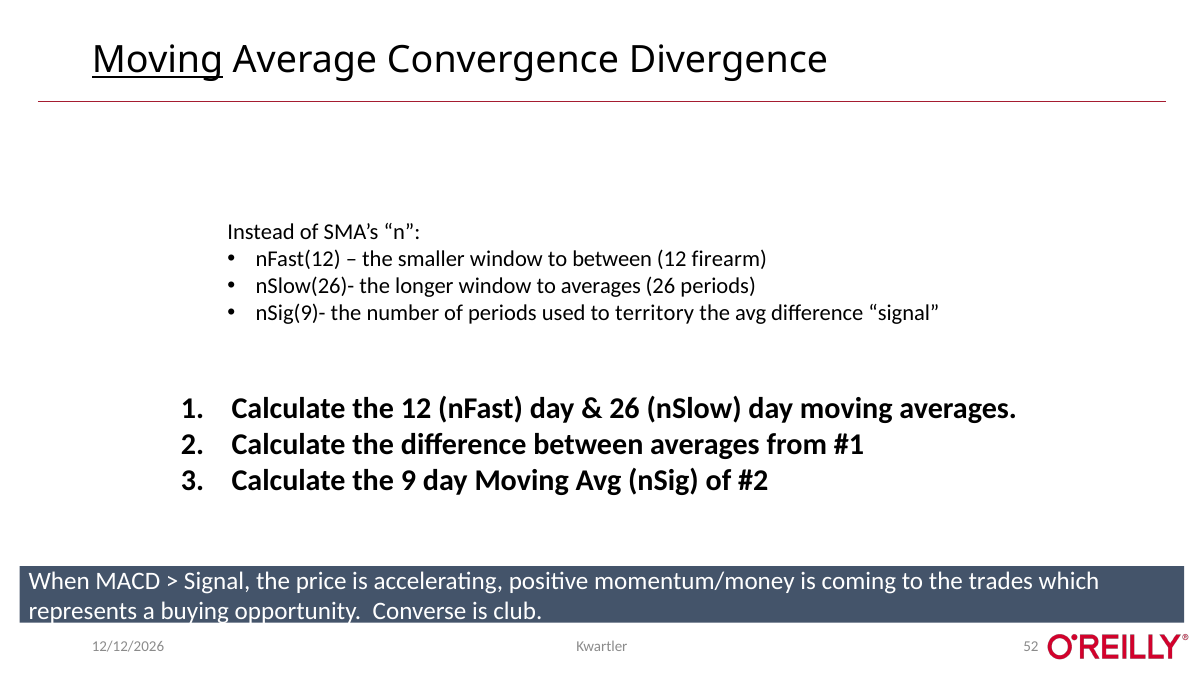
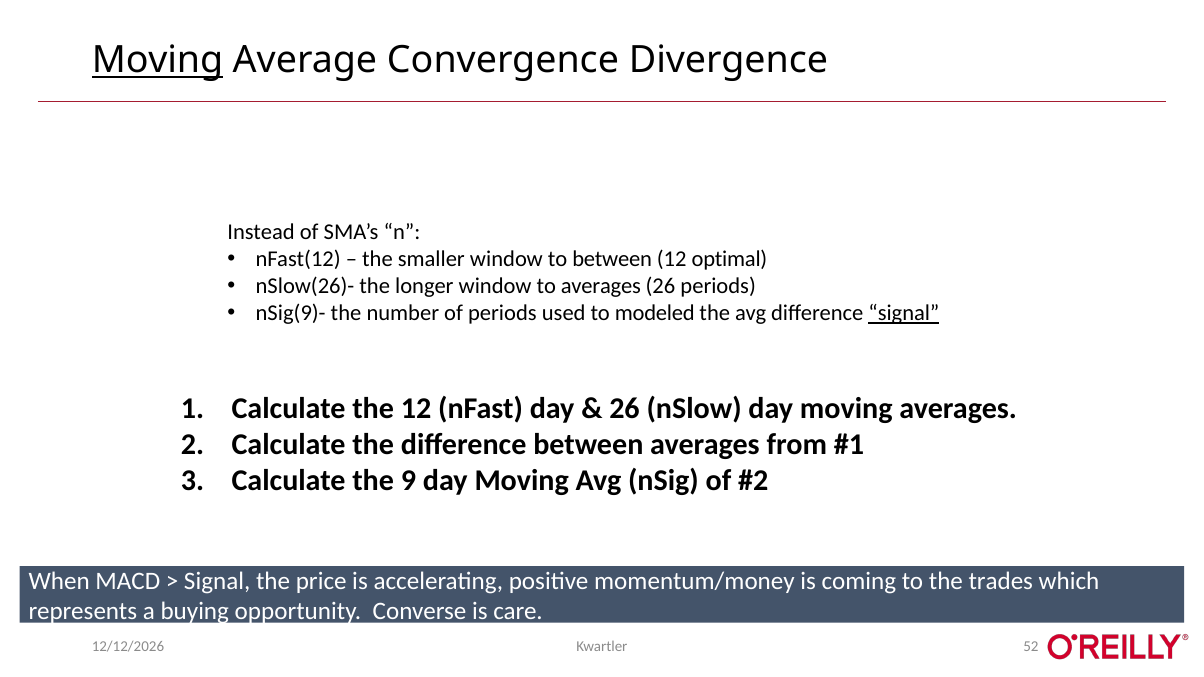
firearm: firearm -> optimal
territory: territory -> modeled
signal at (904, 314) underline: none -> present
club: club -> care
